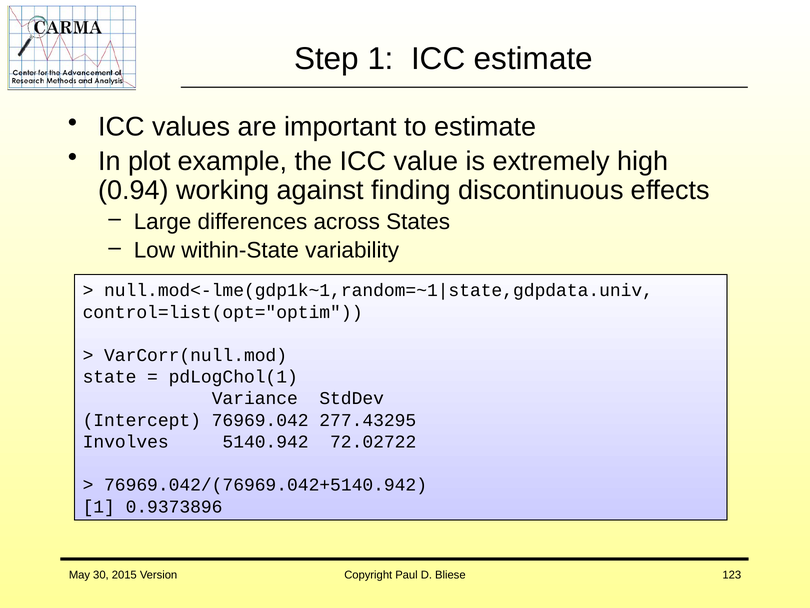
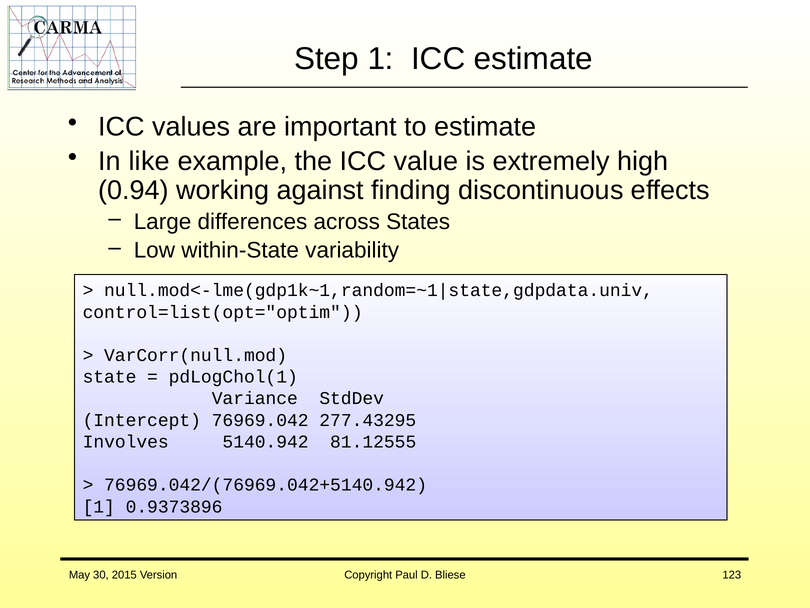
plot: plot -> like
72.02722: 72.02722 -> 81.12555
